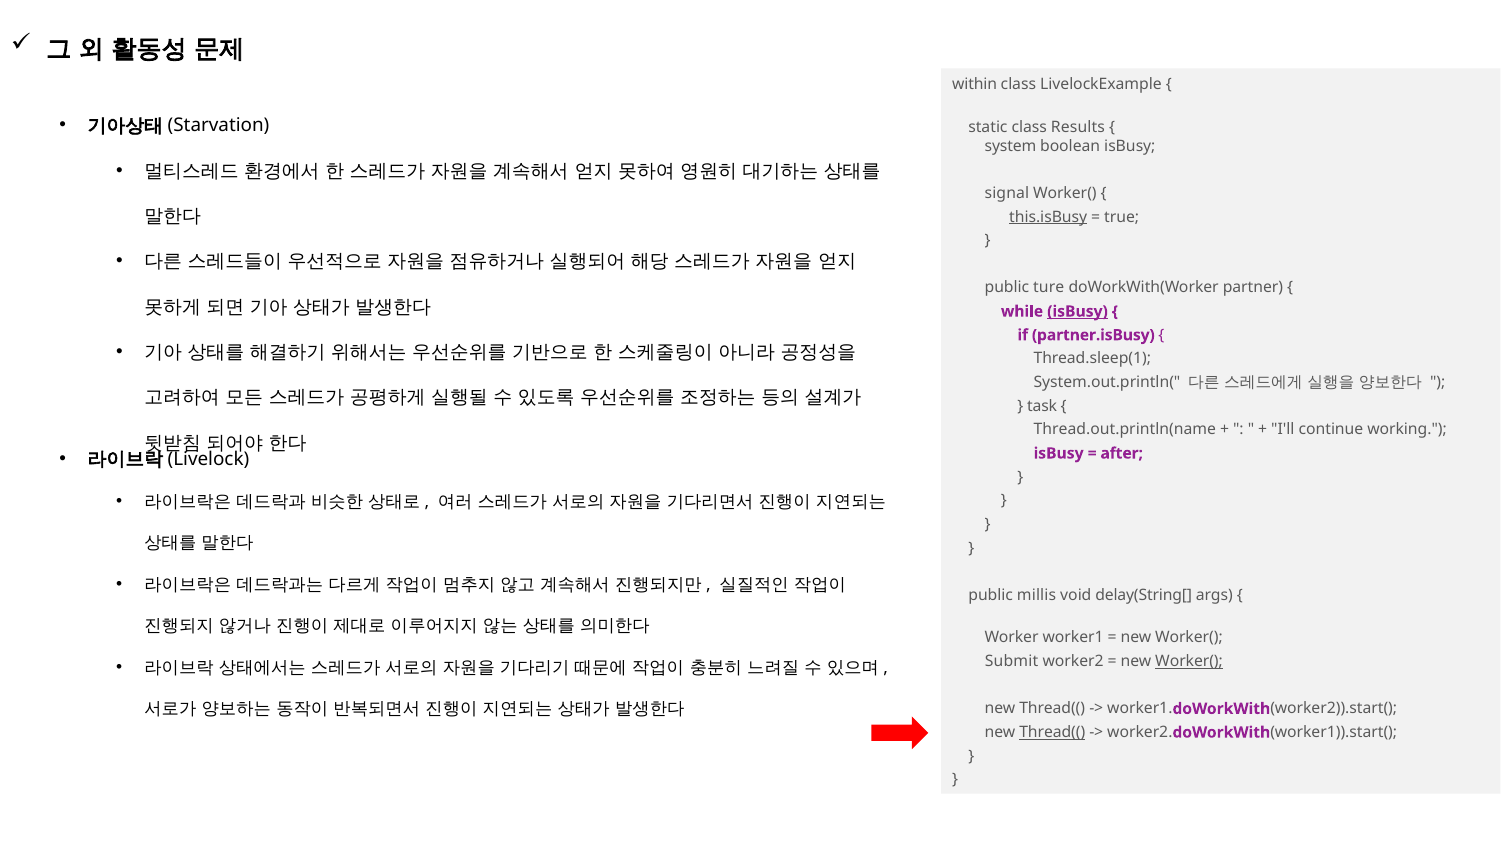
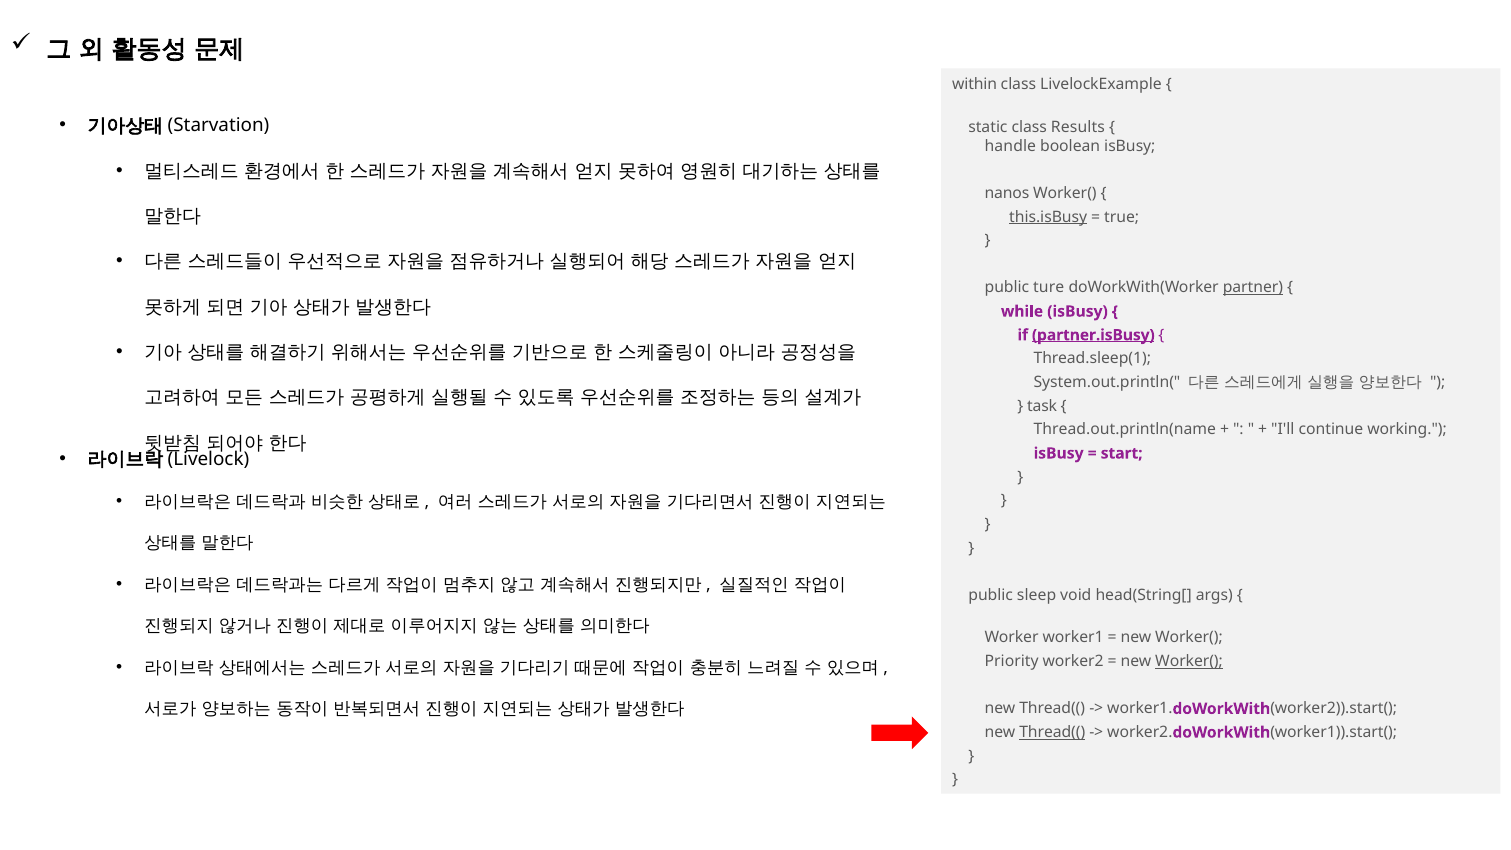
system: system -> handle
signal: signal -> nanos
partner underline: none -> present
isBusy at (1077, 311) underline: present -> none
partner.isBusy underline: none -> present
after: after -> start
millis: millis -> sleep
delay(String[: delay(String[ -> head(String[
Submit: Submit -> Priority
